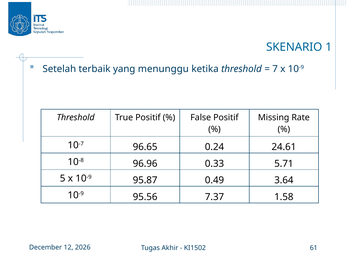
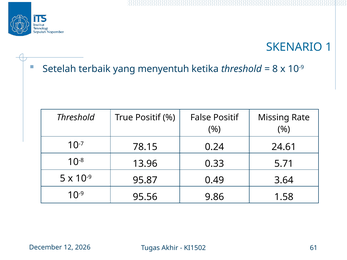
menunggu: menunggu -> menyentuh
7: 7 -> 8
96.65: 96.65 -> 78.15
96.96: 96.96 -> 13.96
7.37: 7.37 -> 9.86
